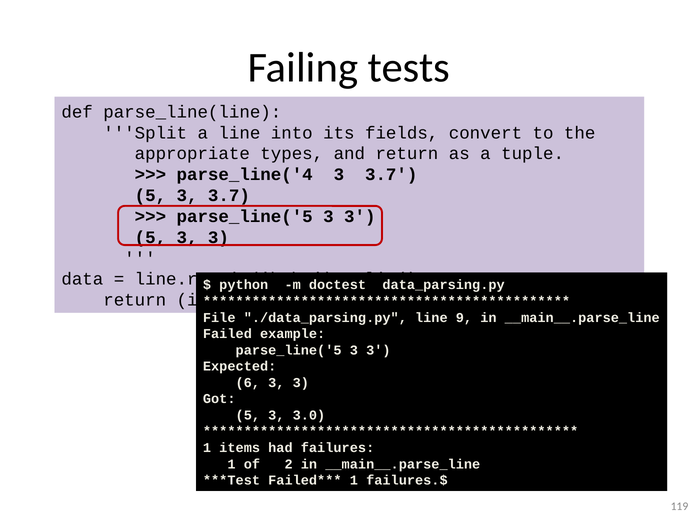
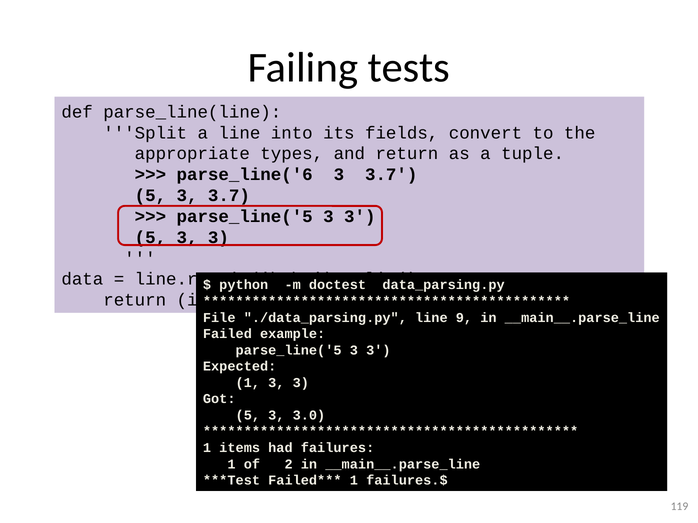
parse_line('4: parse_line('4 -> parse_line('6
6 at (248, 383): 6 -> 1
